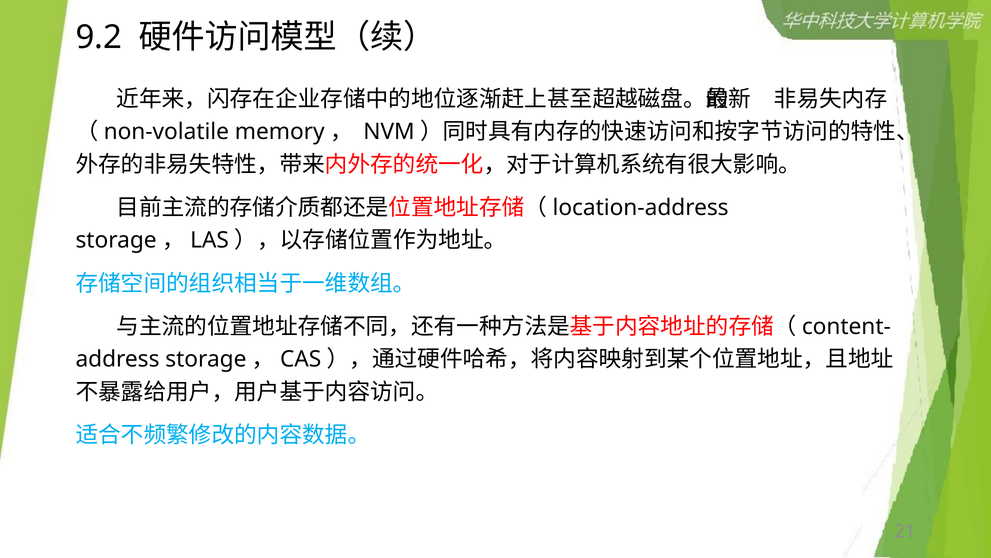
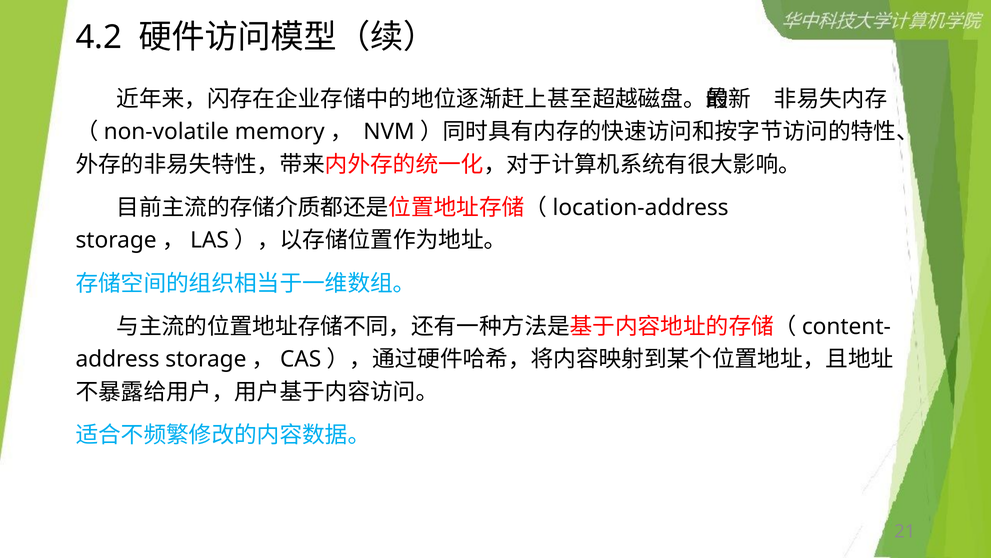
9.2: 9.2 -> 4.2
